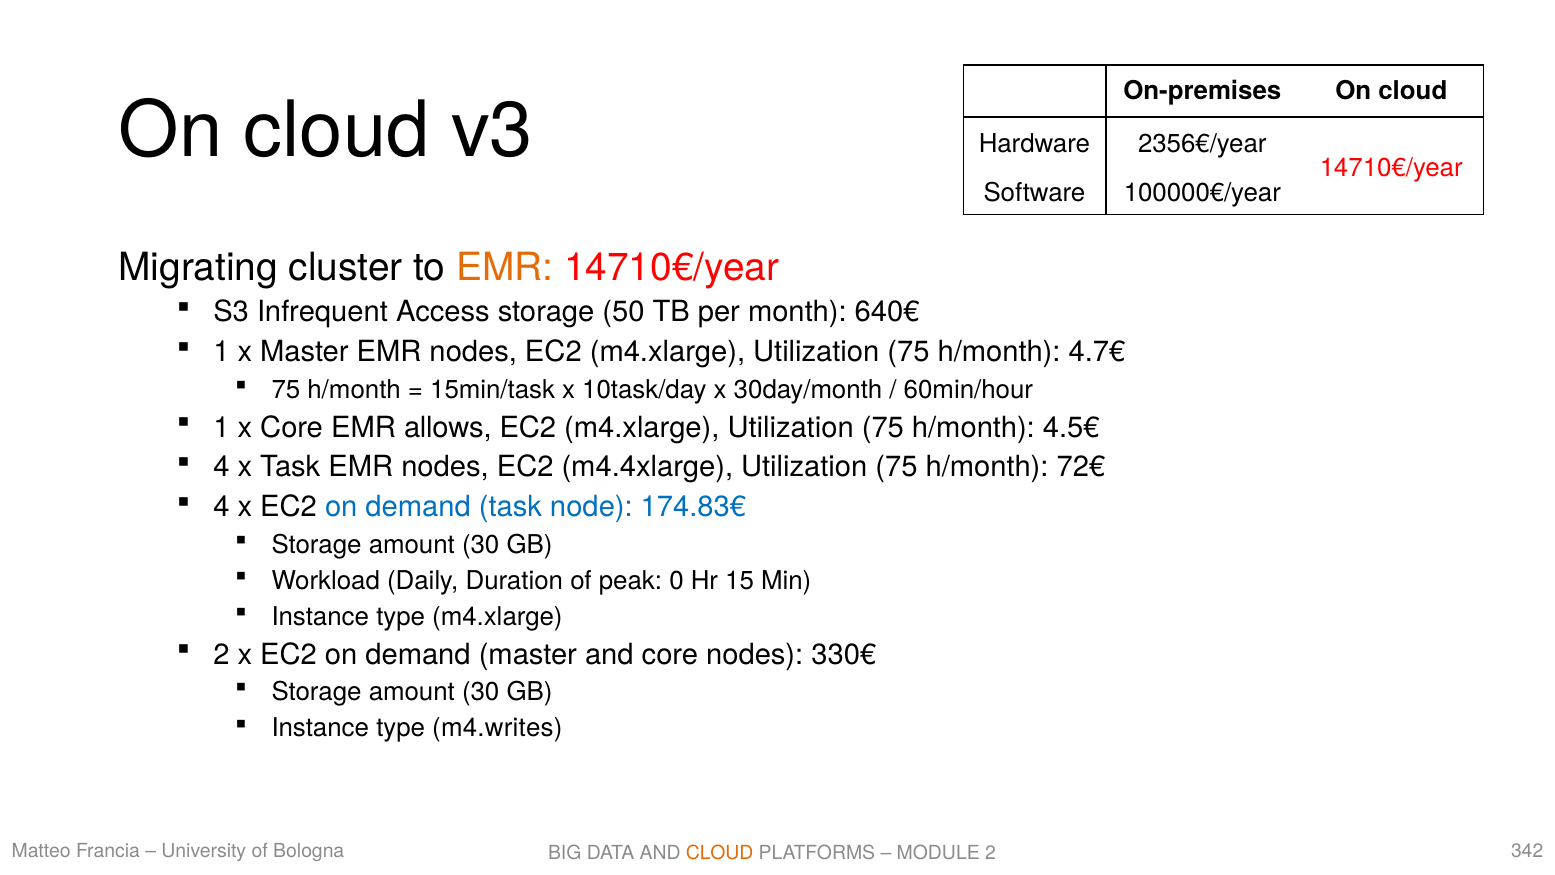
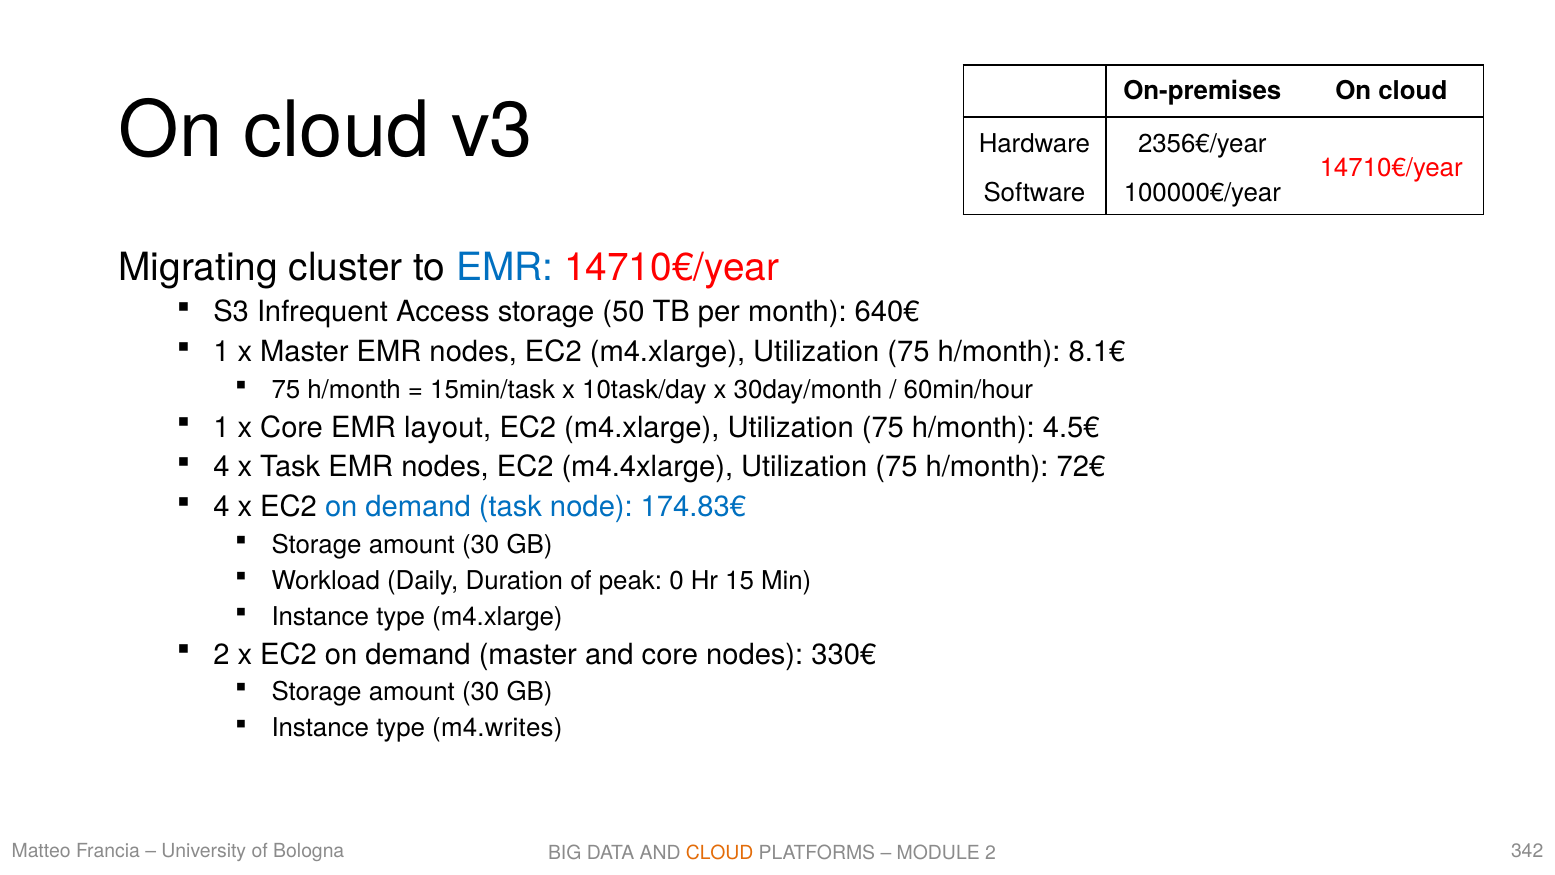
EMR at (505, 267) colour: orange -> blue
4.7€: 4.7€ -> 8.1€
allows: allows -> layout
